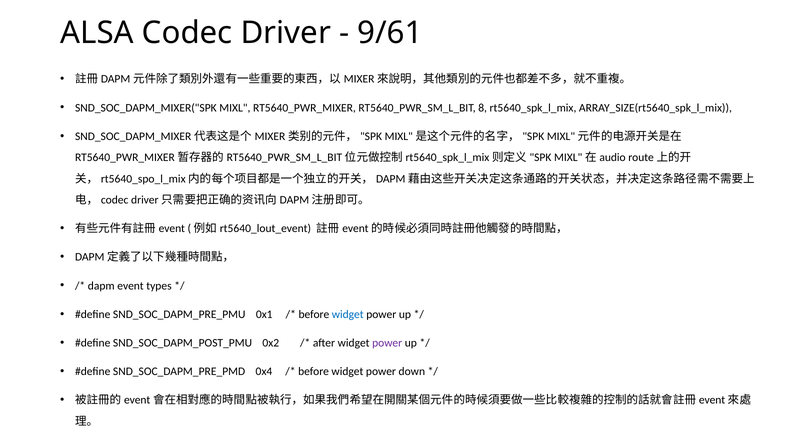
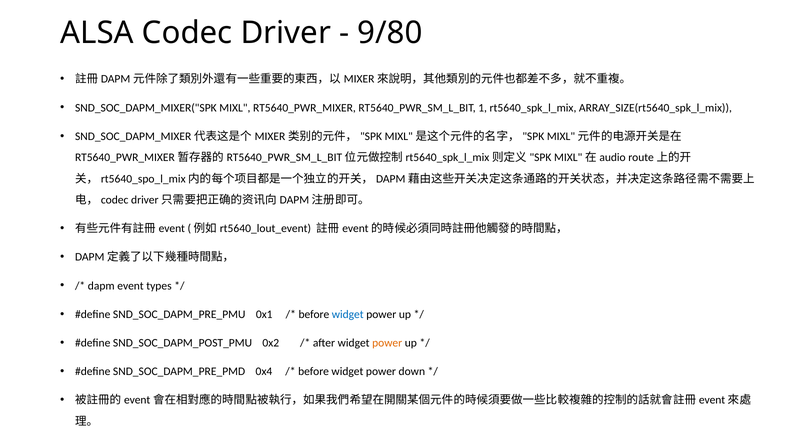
9/61: 9/61 -> 9/80
8: 8 -> 1
power at (387, 342) colour: purple -> orange
